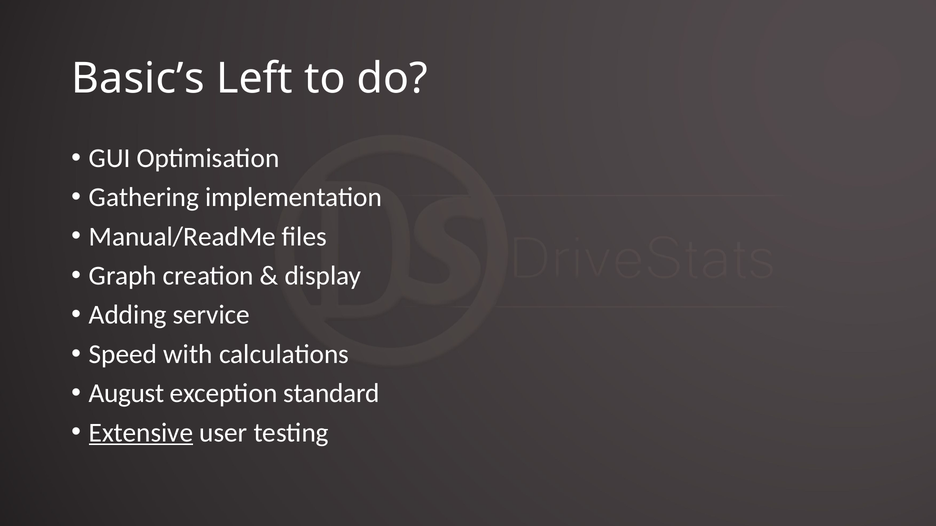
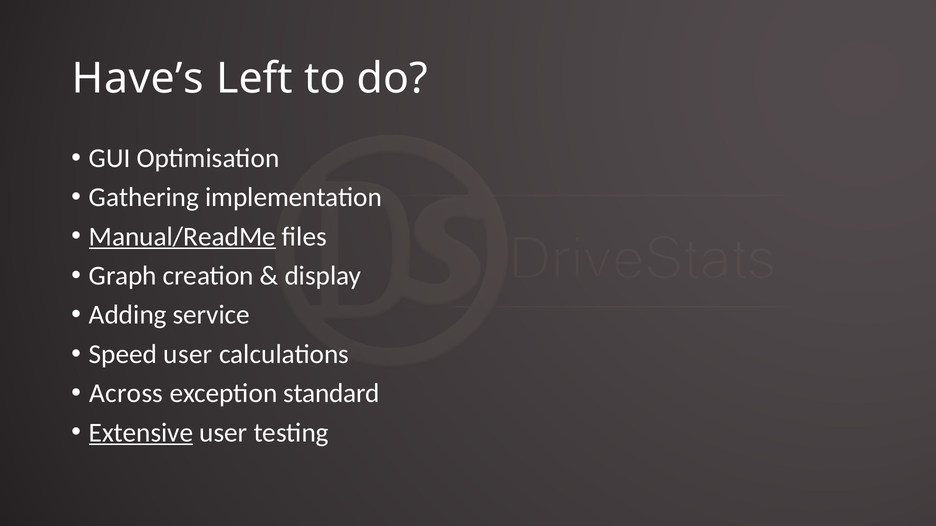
Basic’s: Basic’s -> Have’s
Manual/ReadMe underline: none -> present
Speed with: with -> user
August: August -> Across
